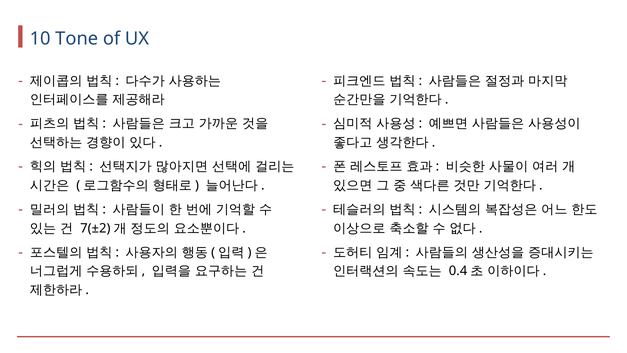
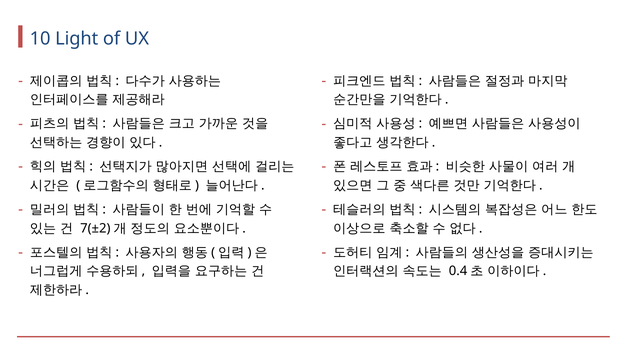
Tone: Tone -> Light
